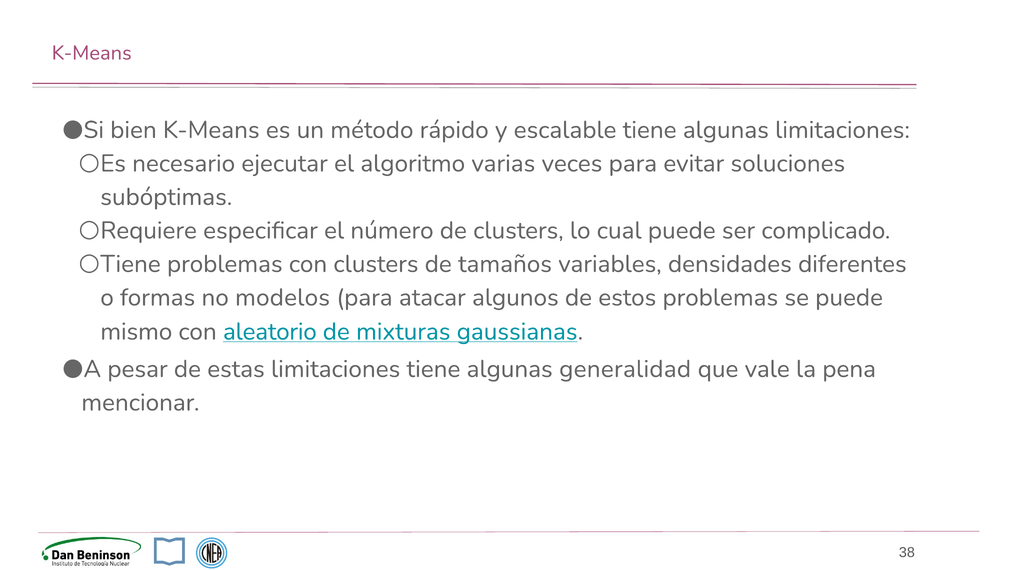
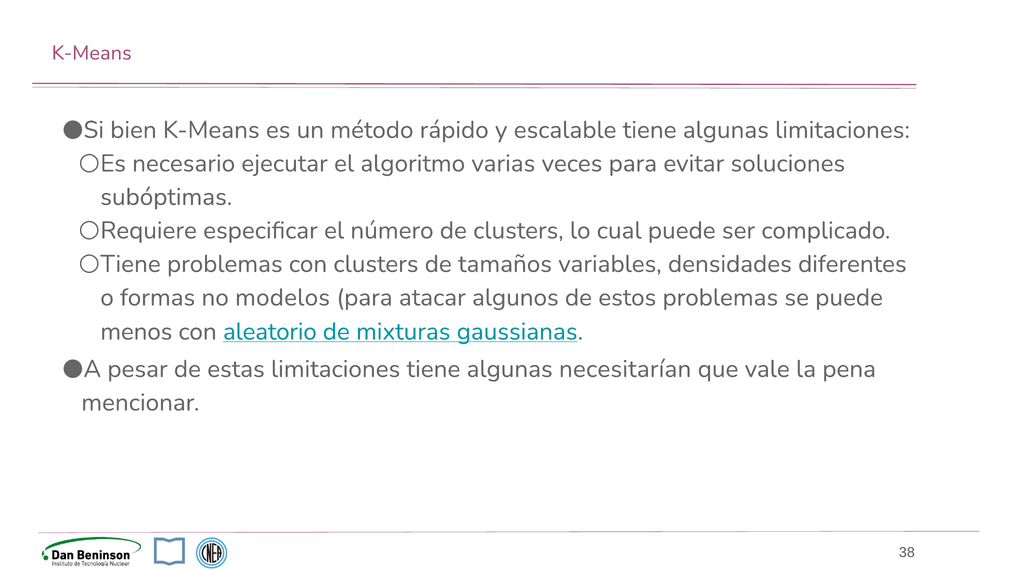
mismo: mismo -> menos
generalidad: generalidad -> necesitarían
